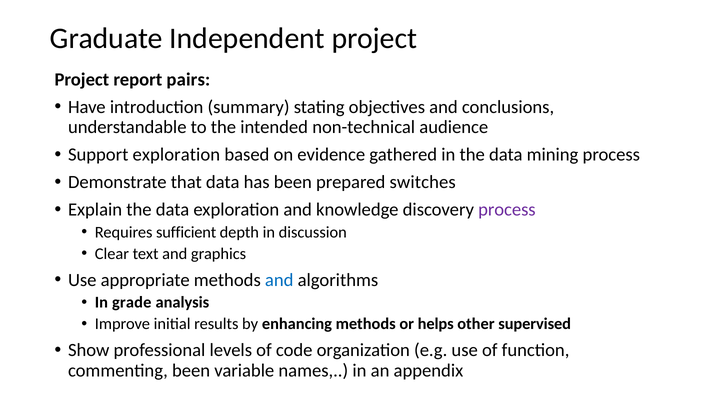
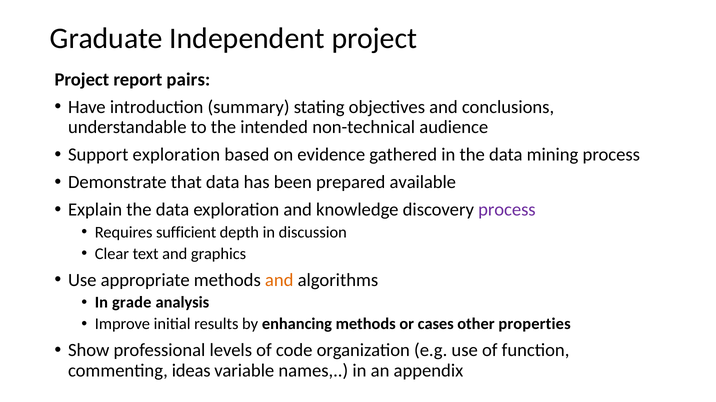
switches: switches -> available
and at (279, 280) colour: blue -> orange
helps: helps -> cases
supervised: supervised -> properties
commenting been: been -> ideas
